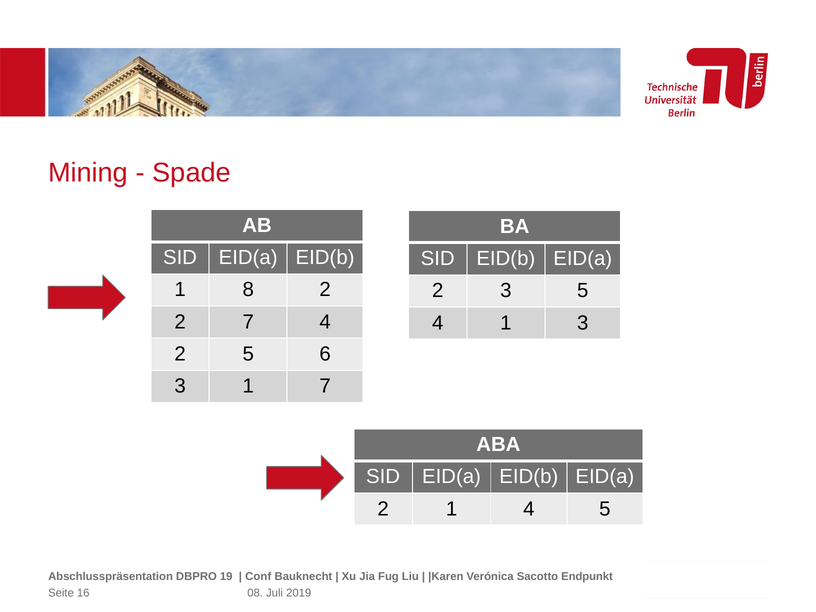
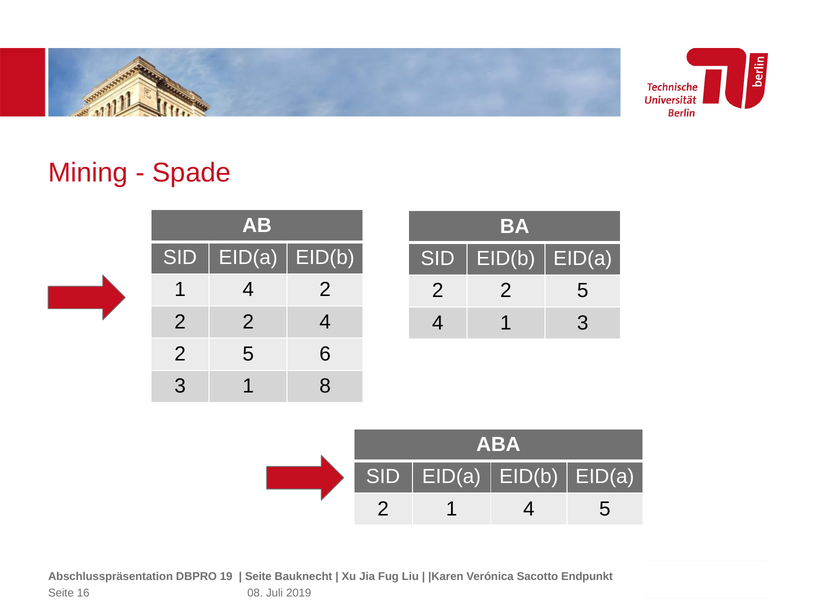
8 at (248, 290): 8 -> 4
3 at (506, 291): 3 -> 2
7 at (248, 322): 7 -> 2
1 7: 7 -> 8
Conf at (258, 576): Conf -> Seite
